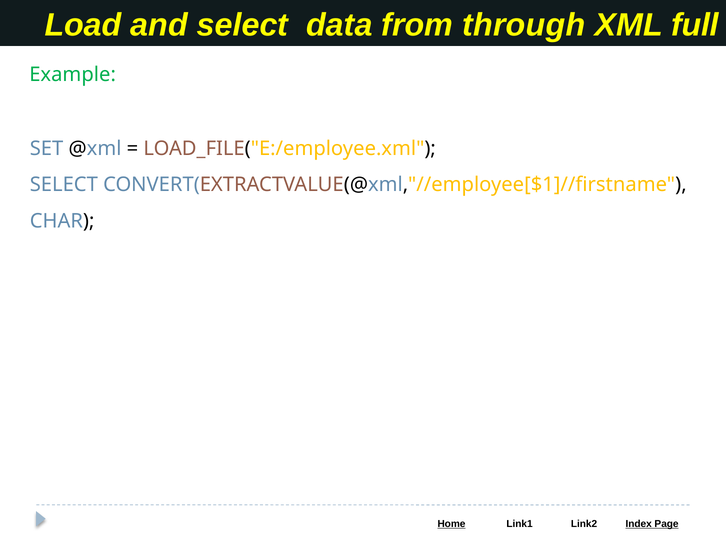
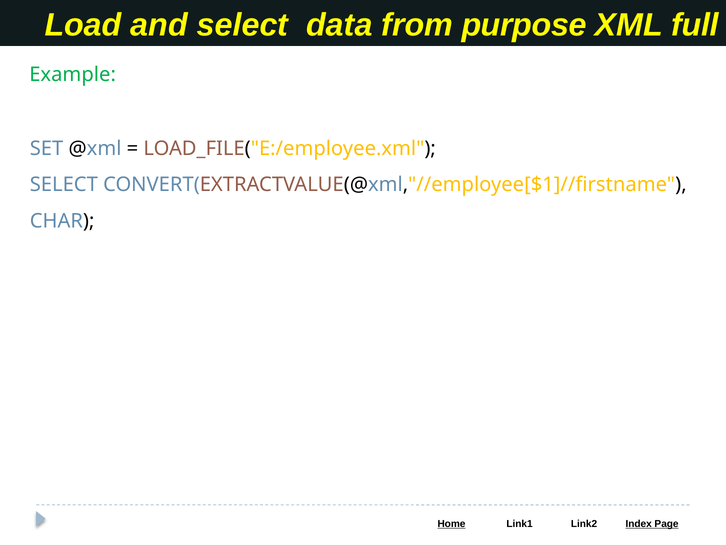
through: through -> purpose
